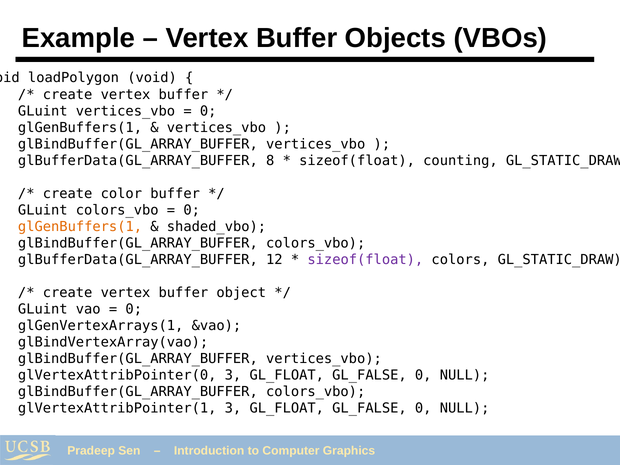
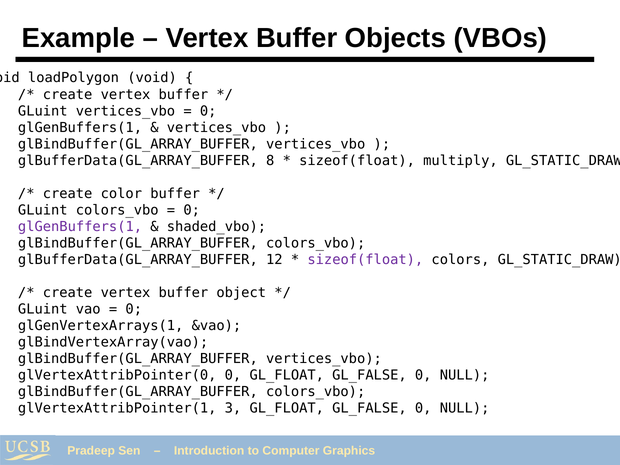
counting: counting -> multiply
glGenBuffers(1 at (80, 227) colour: orange -> purple
glVertexAttribPointer(0 3: 3 -> 0
